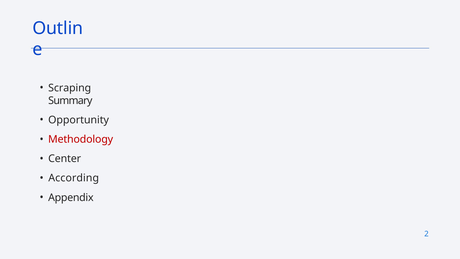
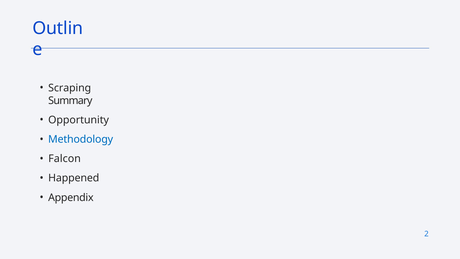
Methodology colour: red -> blue
Center: Center -> Falcon
According: According -> Happened
